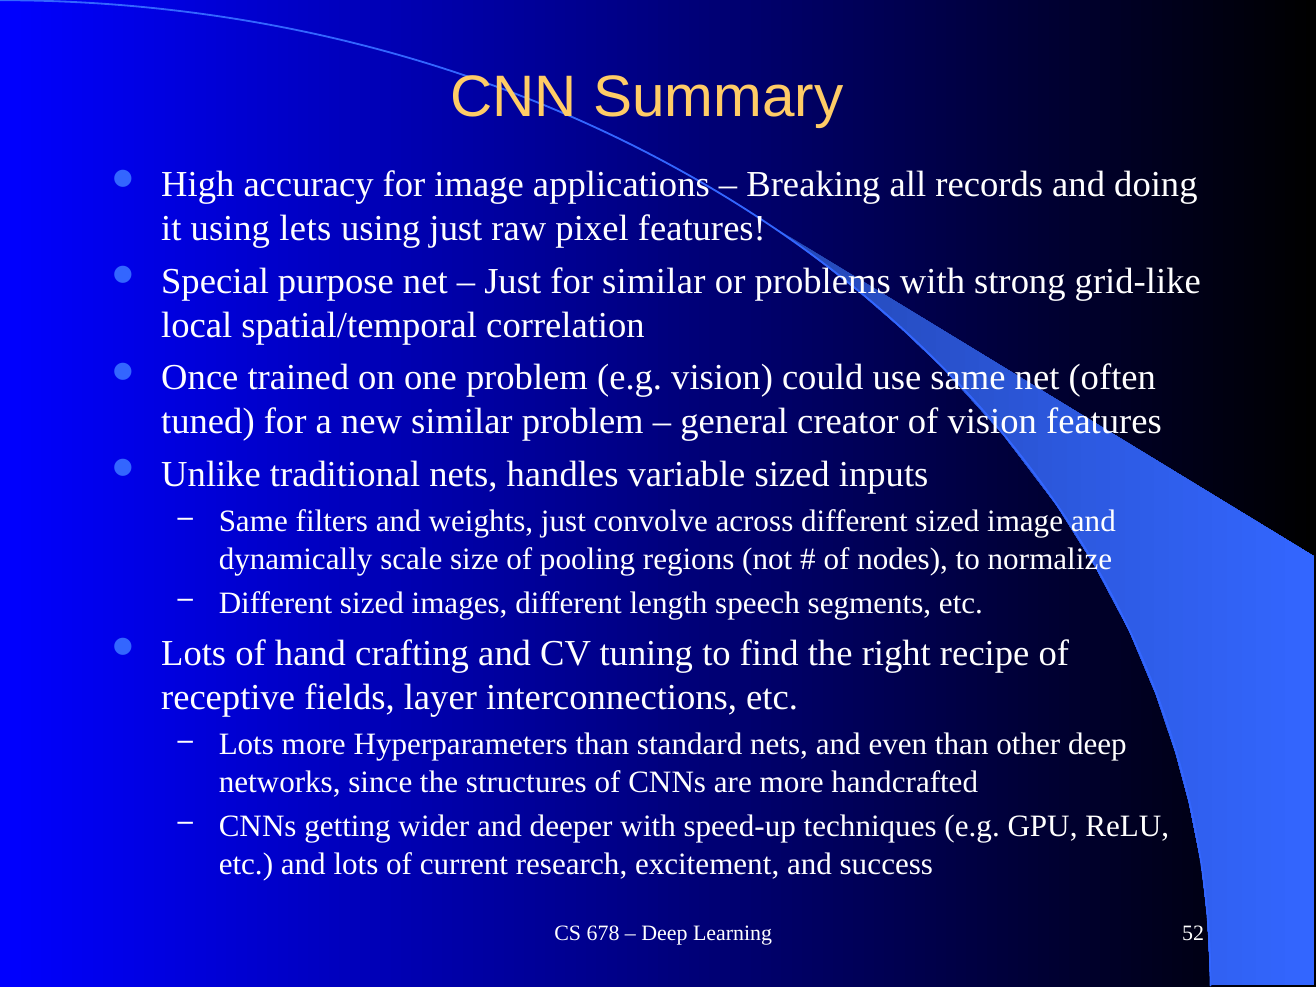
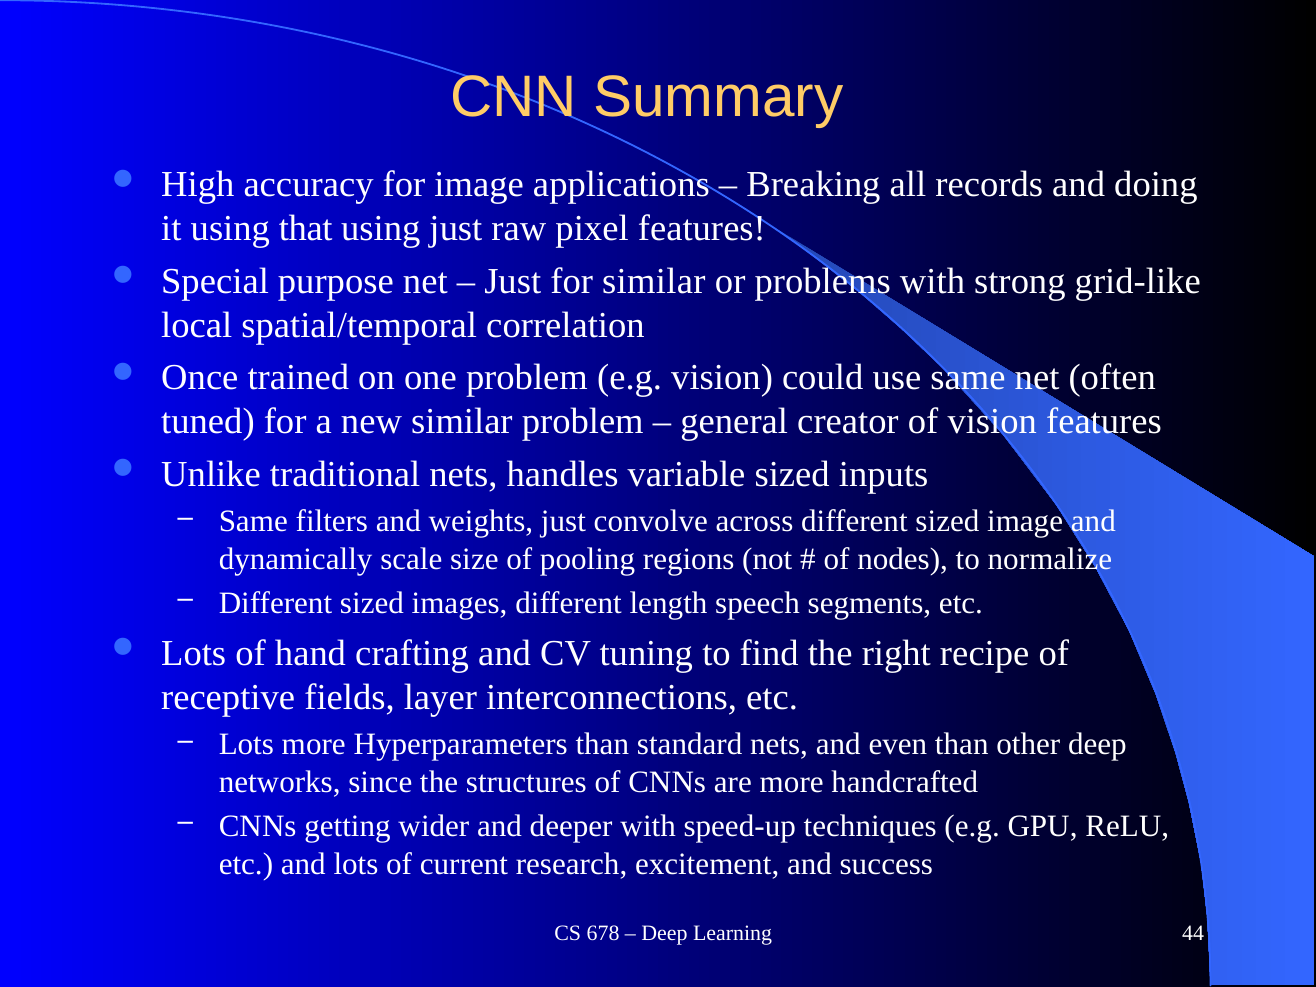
lets: lets -> that
52: 52 -> 44
